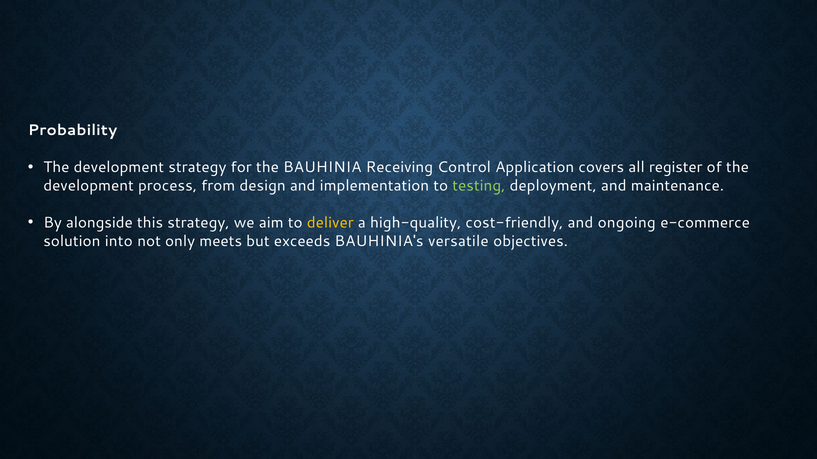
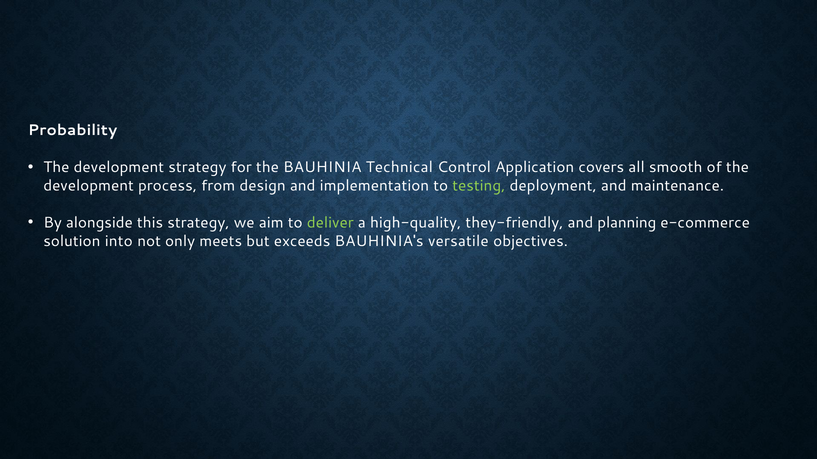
Receiving: Receiving -> Technical
register: register -> smooth
deliver colour: yellow -> light green
cost-friendly: cost-friendly -> they-friendly
ongoing: ongoing -> planning
